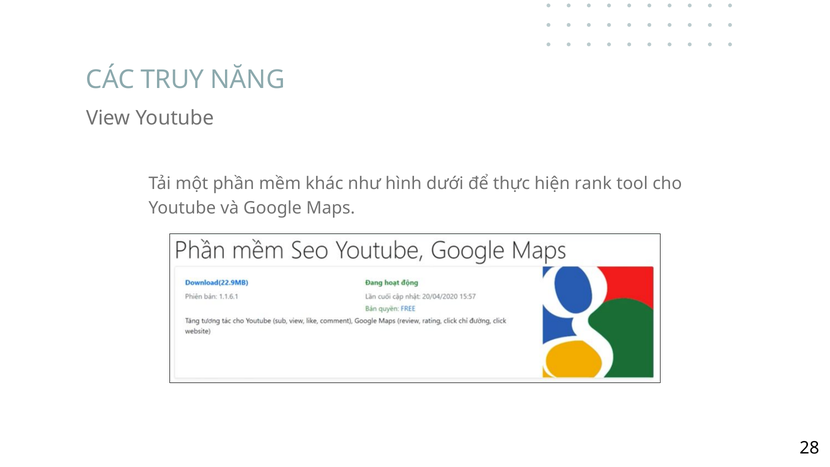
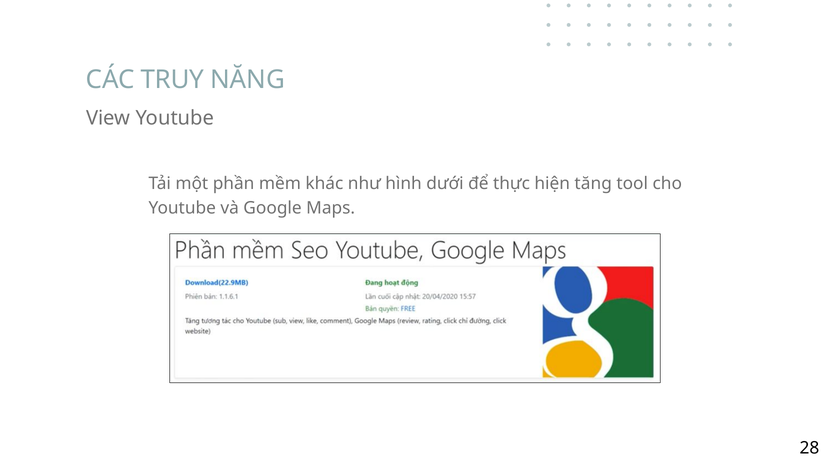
rank: rank -> tăng
